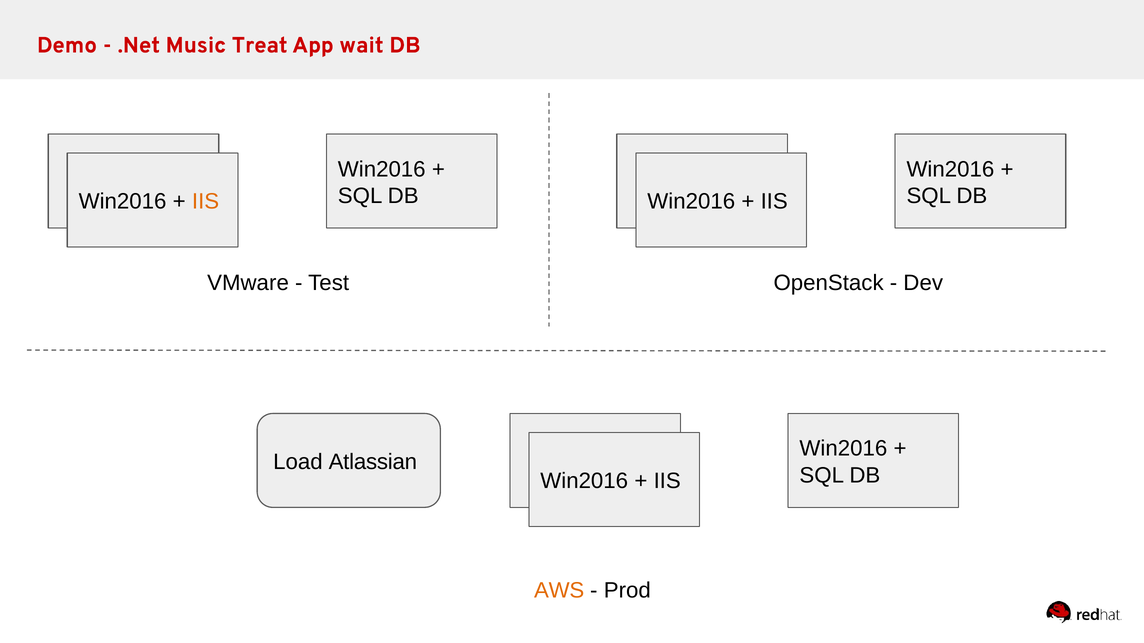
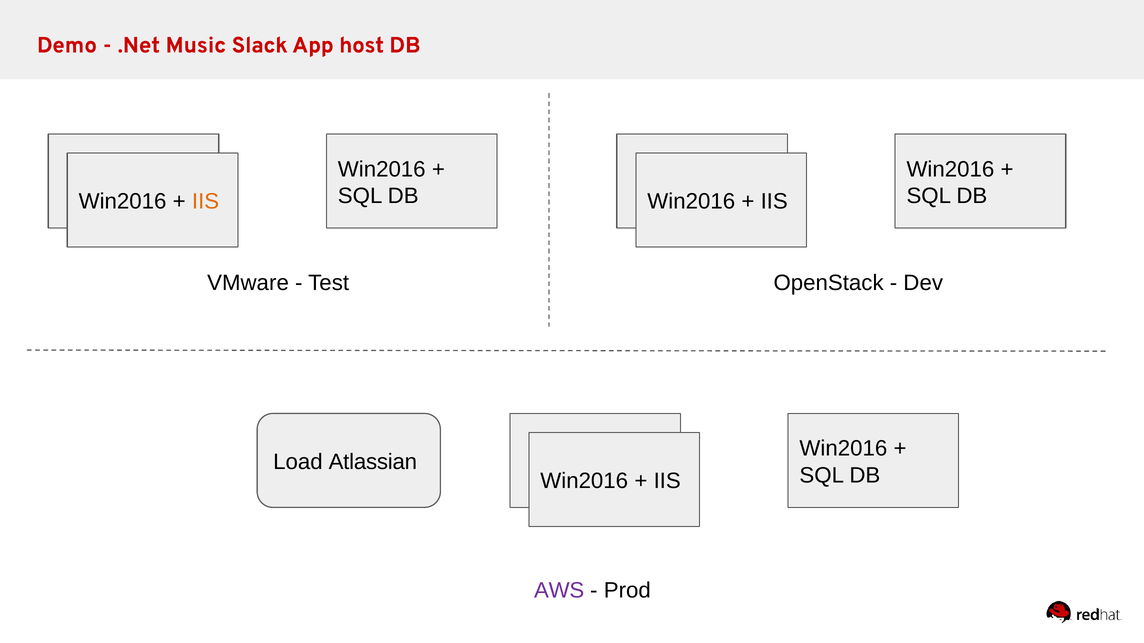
Treat: Treat -> Slack
wait: wait -> host
AWS colour: orange -> purple
